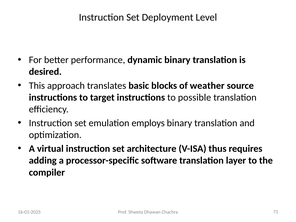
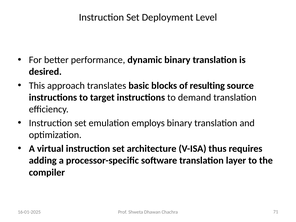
weather: weather -> resulting
possible: possible -> demand
